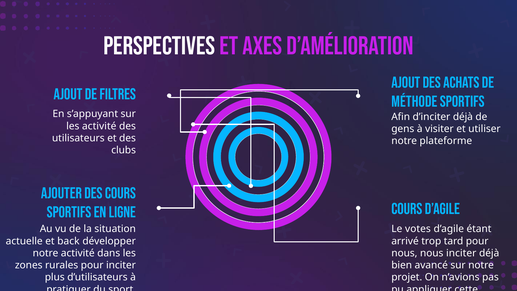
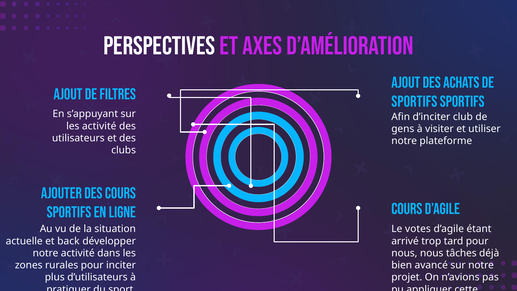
méthode at (414, 102): méthode -> sportifs
d’inciter déjà: déjà -> club
nous inciter: inciter -> tâches
